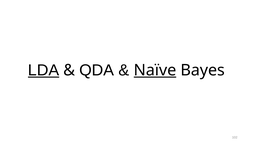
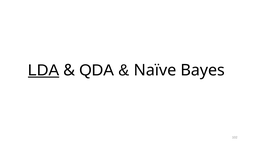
Naïve underline: present -> none
